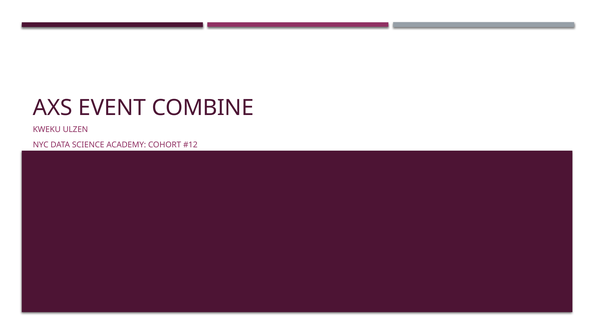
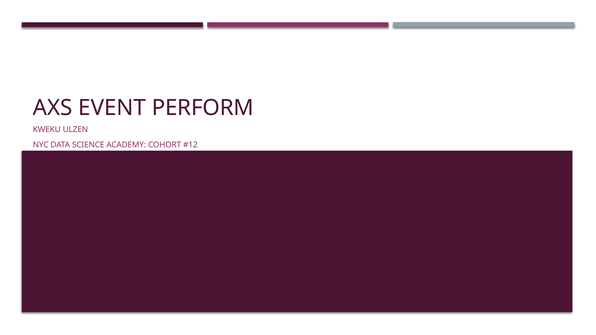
COMBINE: COMBINE -> PERFORM
